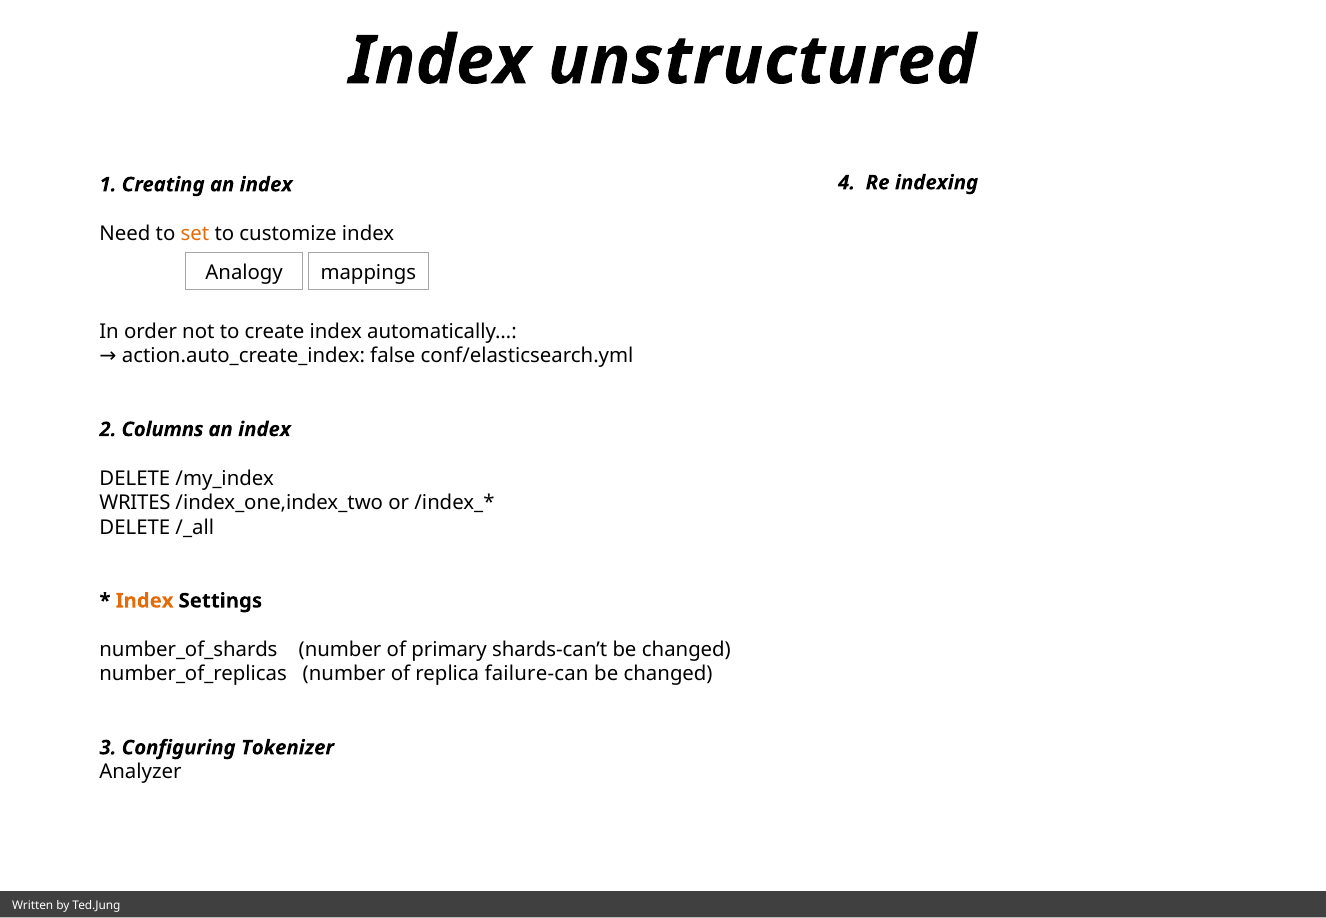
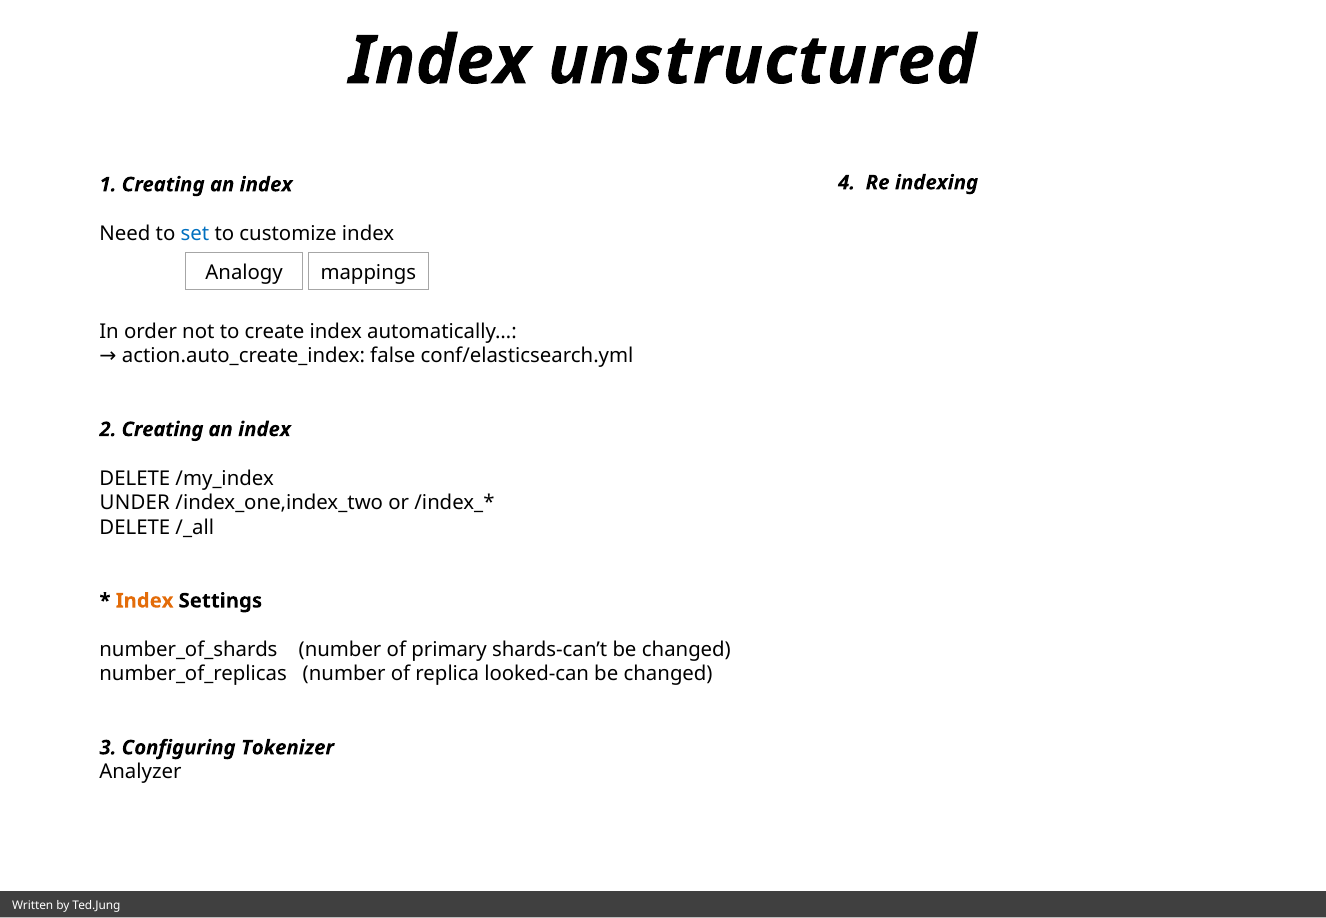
set colour: orange -> blue
2 Columns: Columns -> Creating
WRITES: WRITES -> UNDER
failure-can: failure-can -> looked-can
